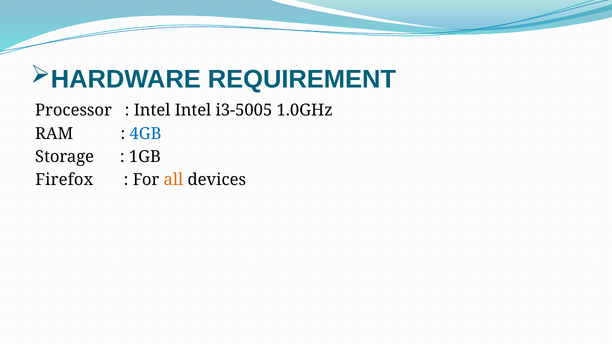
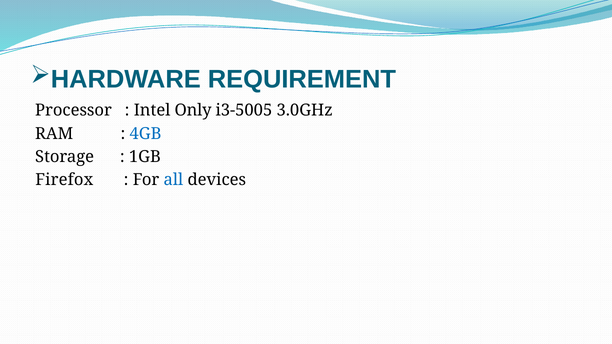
Intel Intel: Intel -> Only
1.0GHz: 1.0GHz -> 3.0GHz
all colour: orange -> blue
